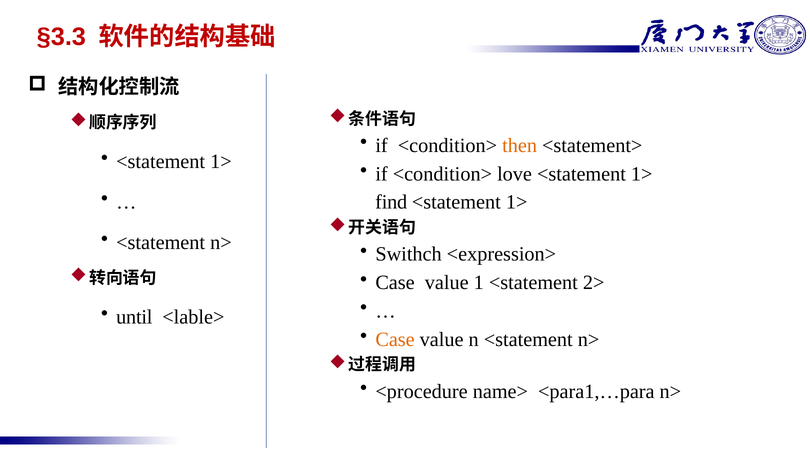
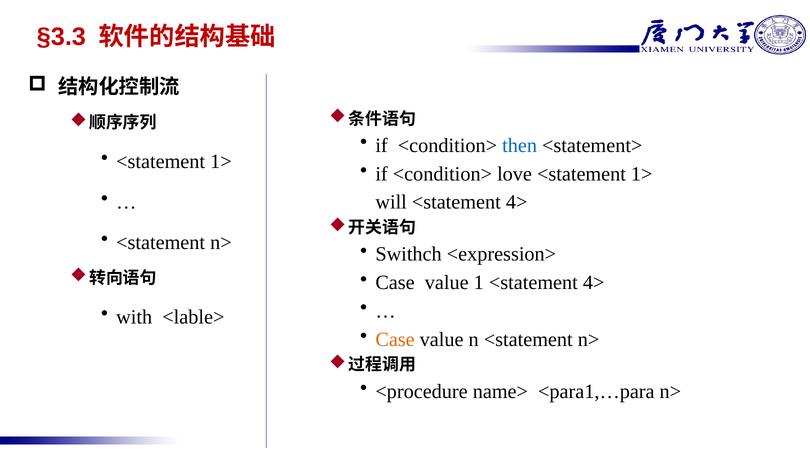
then colour: orange -> blue
find: find -> will
1> at (517, 202): 1> -> 4>
1 <statement 2>: 2> -> 4>
until: until -> with
